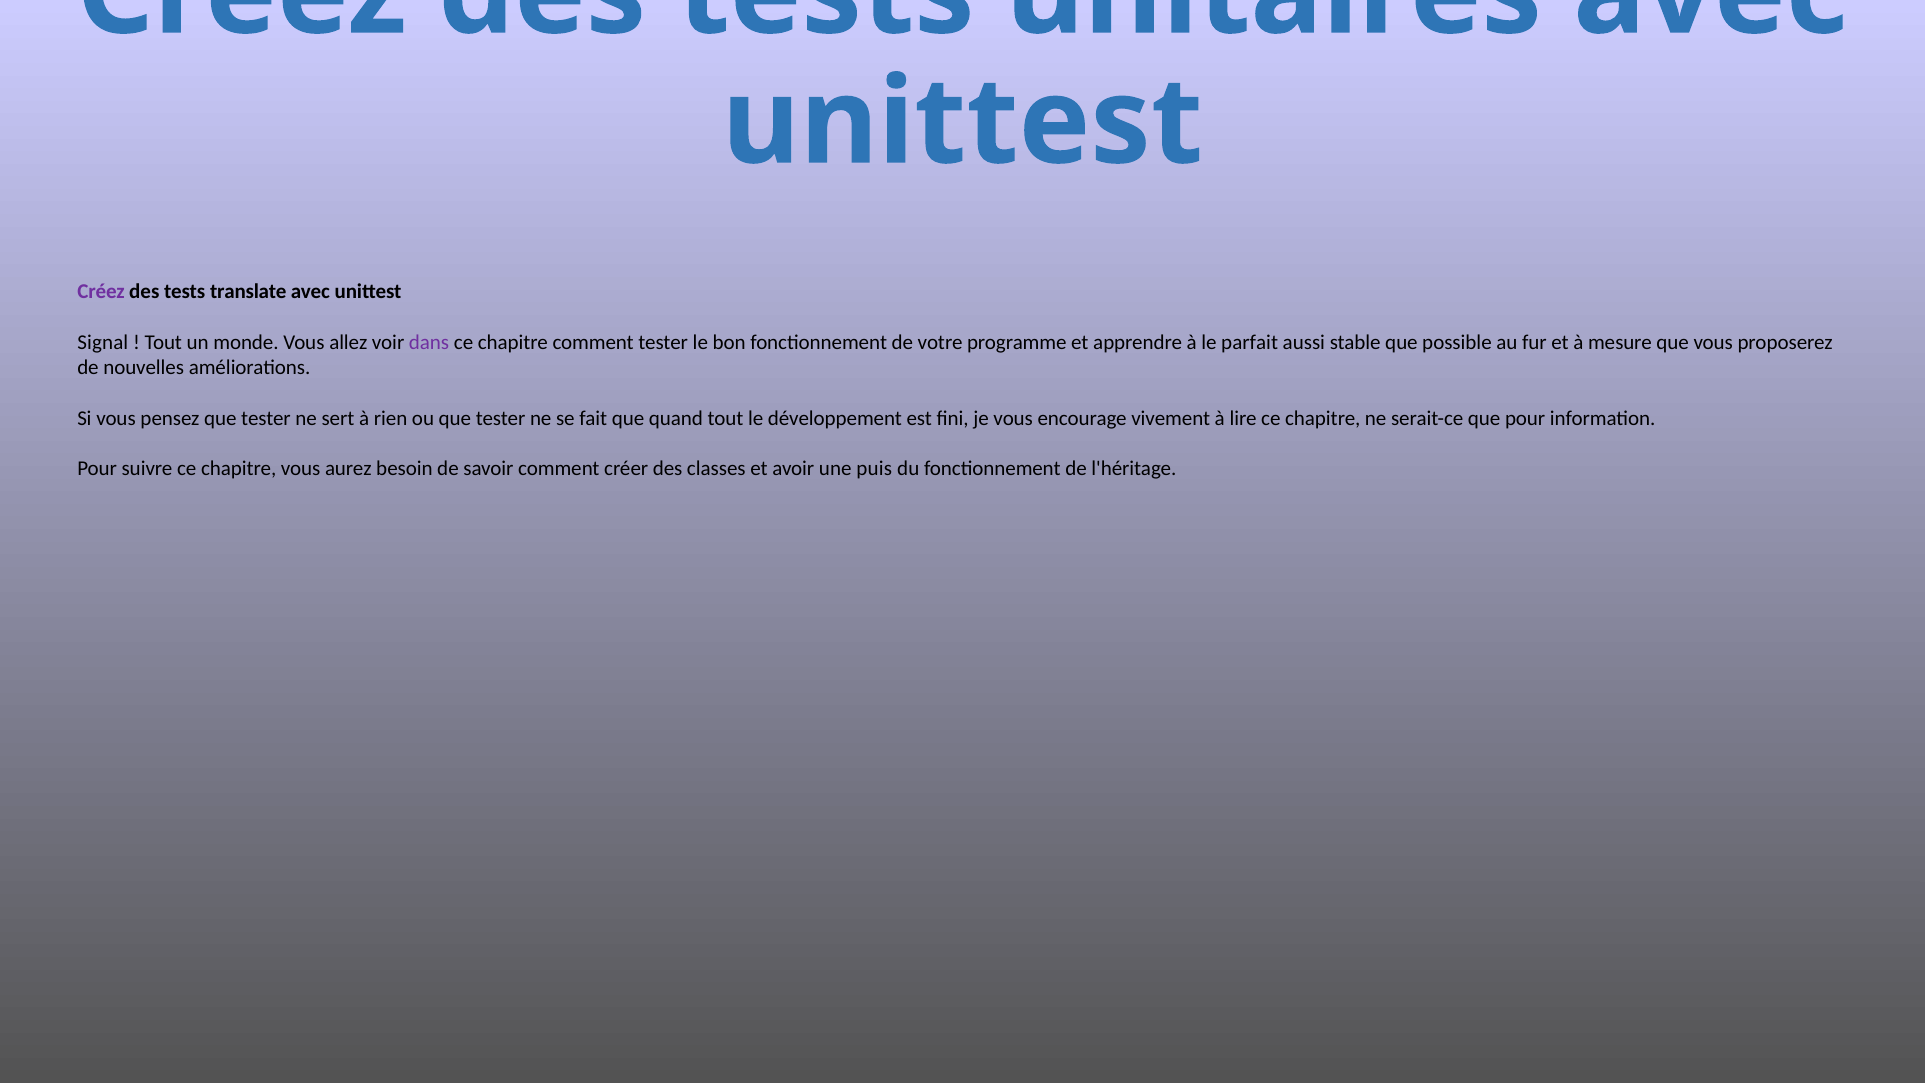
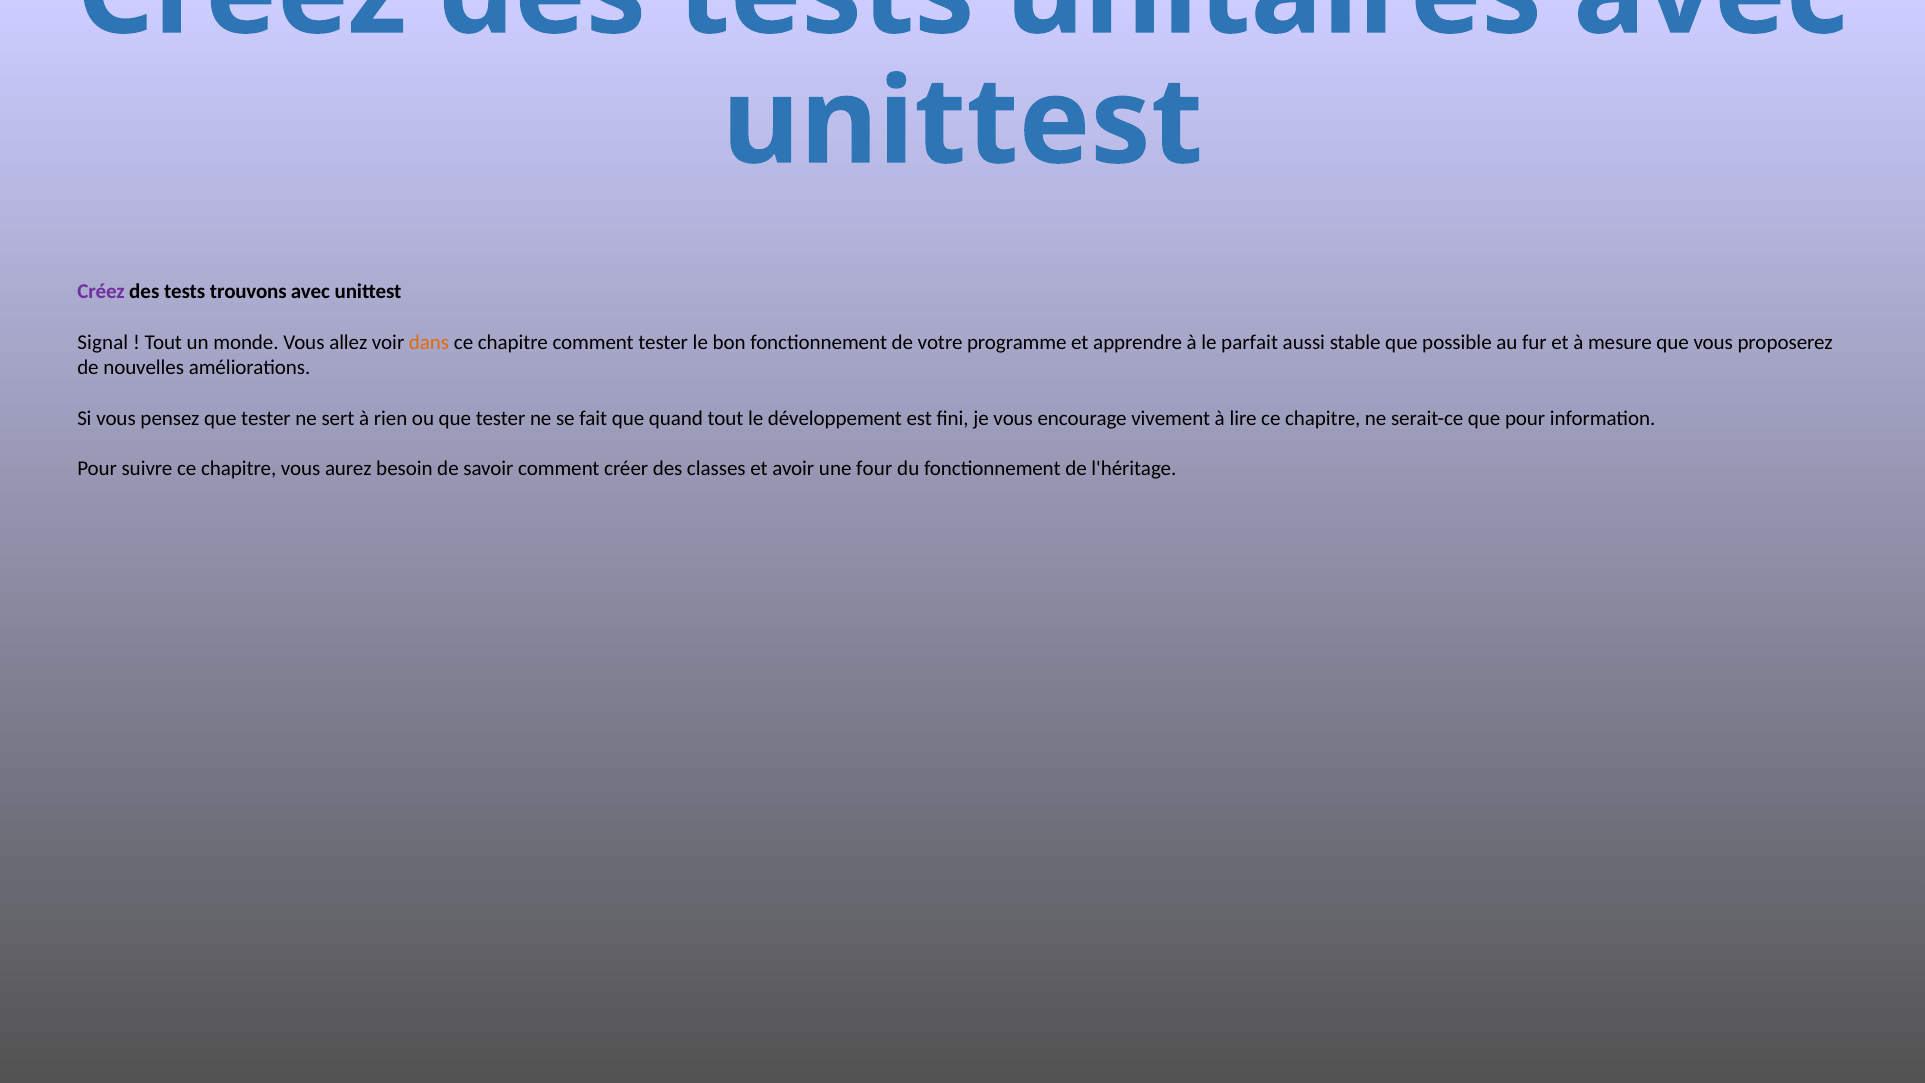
translate: translate -> trouvons
dans colour: purple -> orange
puis: puis -> four
